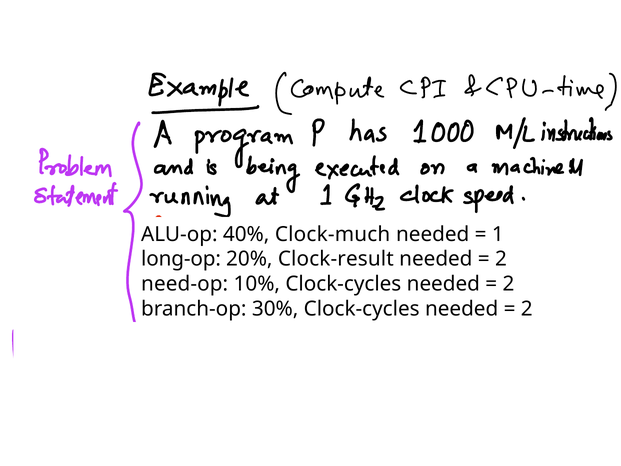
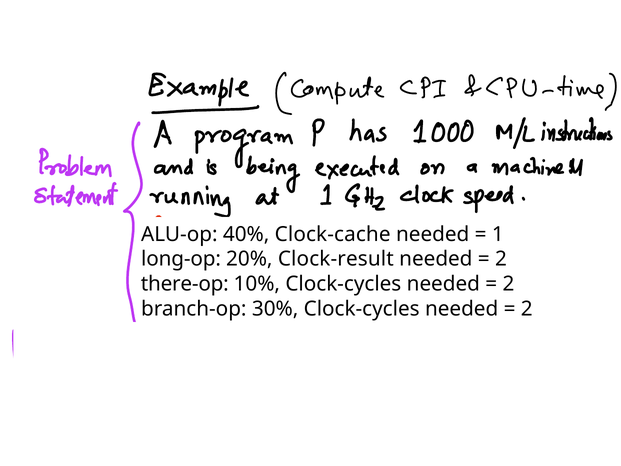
Clock-much: Clock-much -> Clock-cache
need-op: need-op -> there-op
